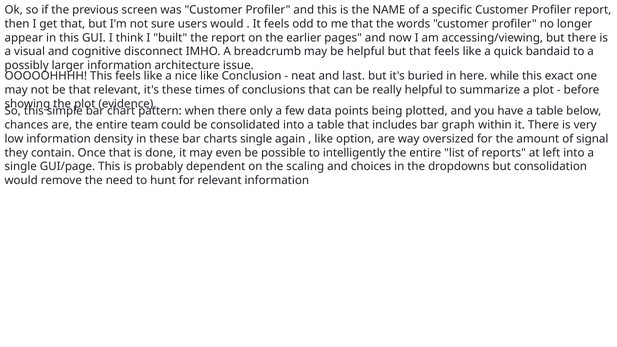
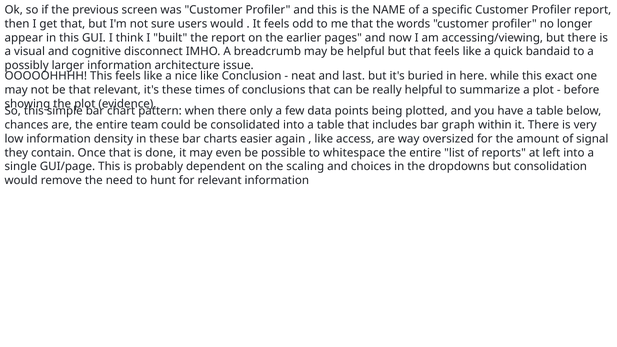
charts single: single -> easier
option: option -> access
intelligently: intelligently -> whitespace
